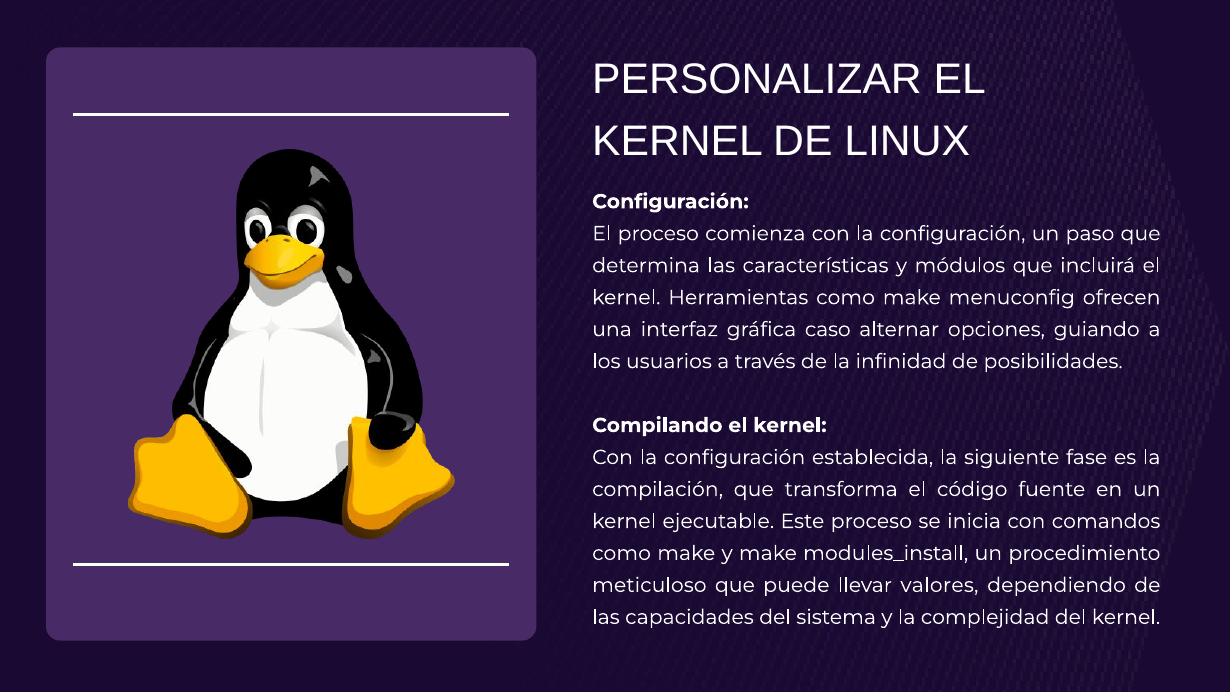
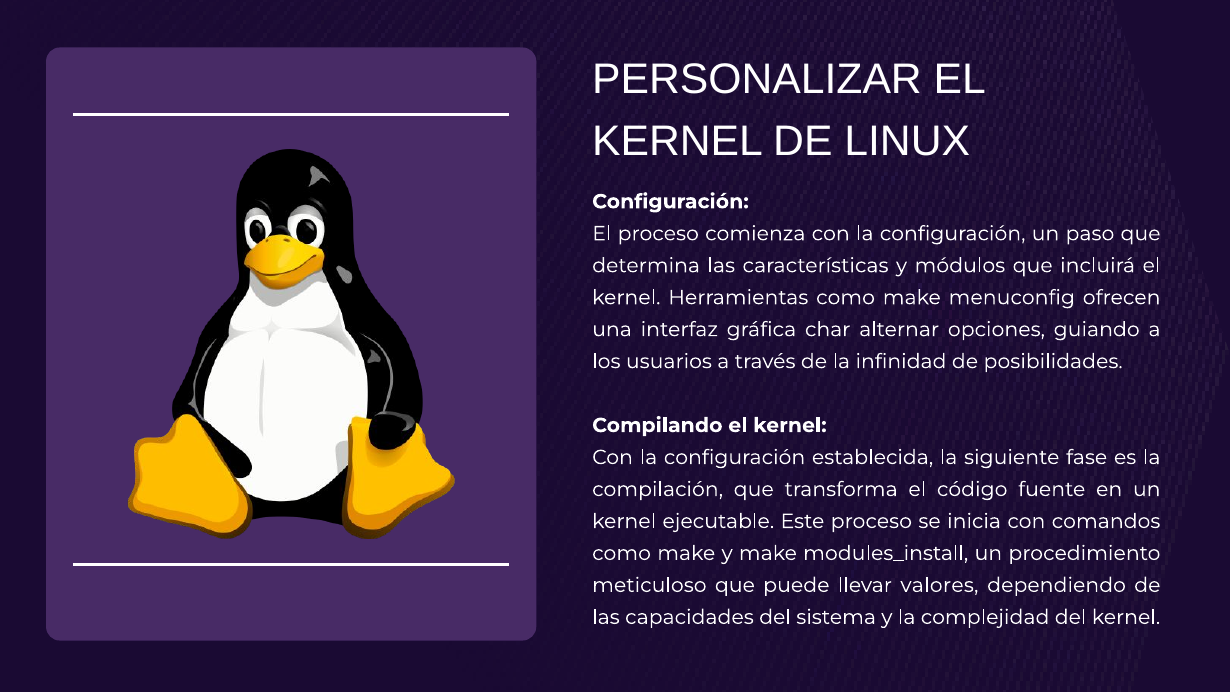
caso: caso -> char
